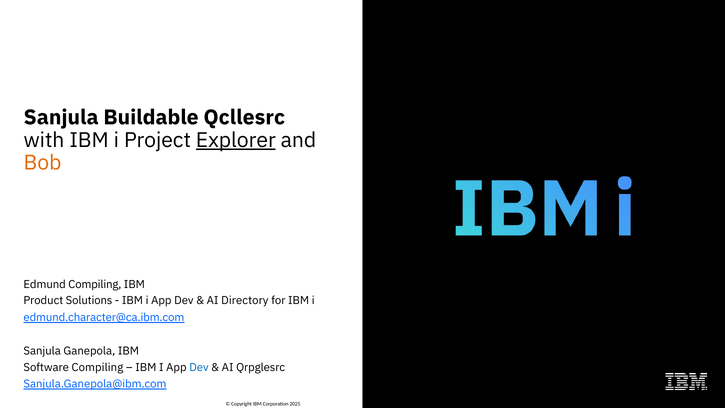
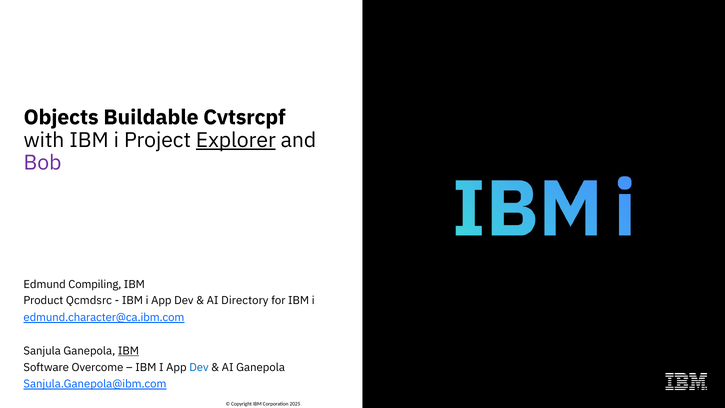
Sanjula at (61, 117): Sanjula -> Objects
Qcllesrc: Qcllesrc -> Cvtsrcpf
Bob colour: orange -> purple
Solutions: Solutions -> Qcmdsrc
IBM at (128, 351) underline: none -> present
Software Compiling: Compiling -> Overcome
AI Qrpglesrc: Qrpglesrc -> Ganepola
